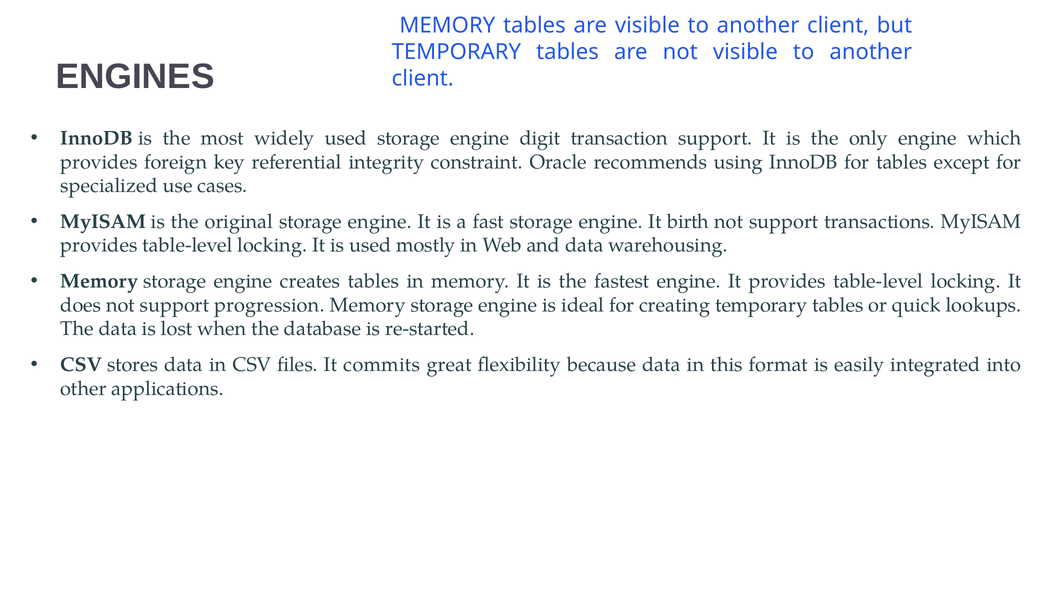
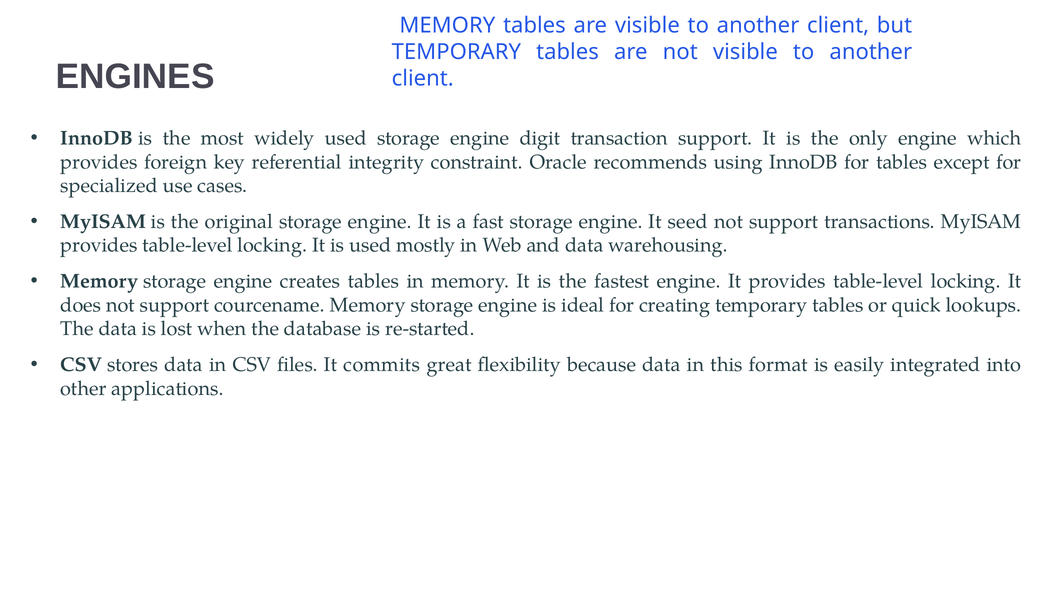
birth: birth -> seed
progression: progression -> courcename
